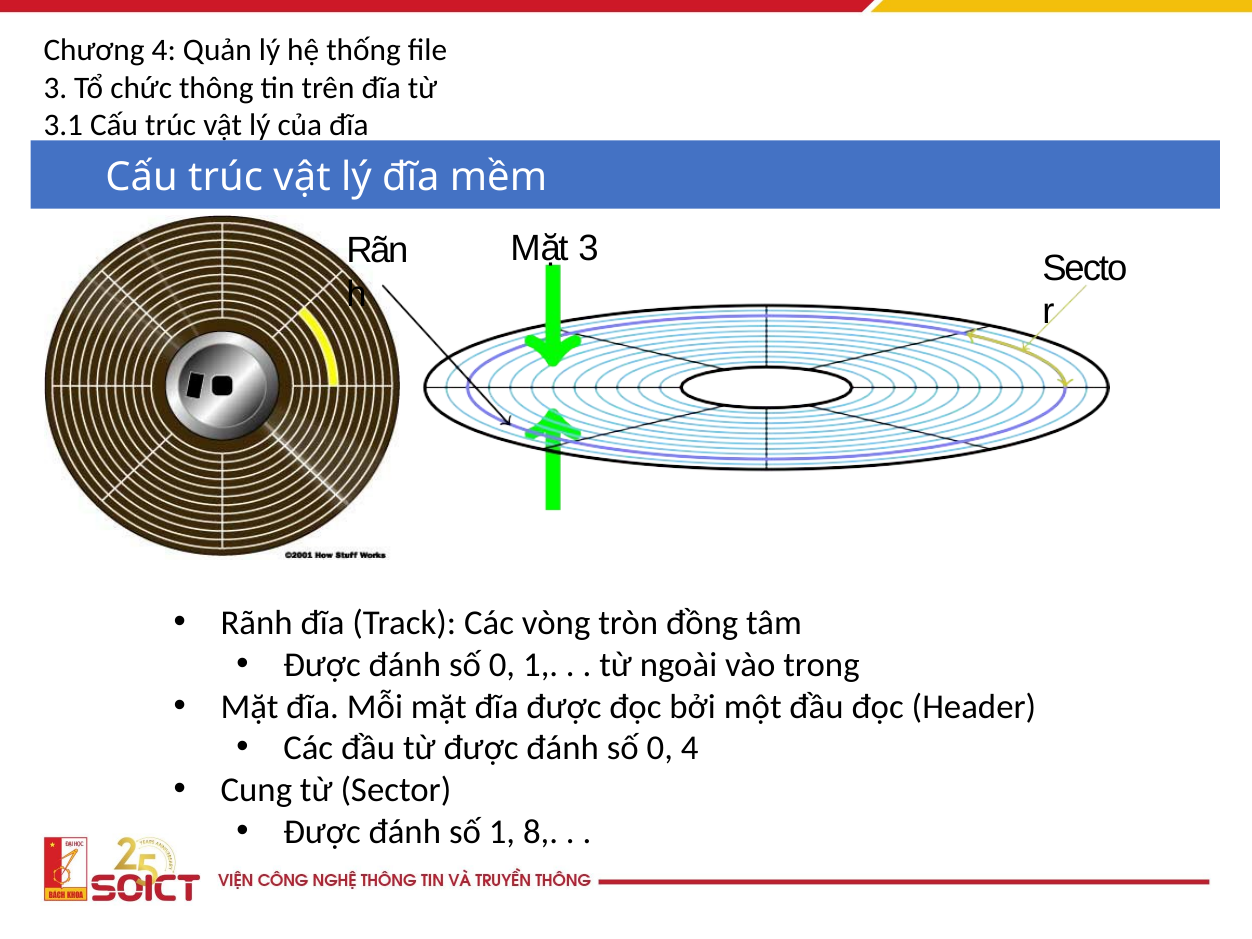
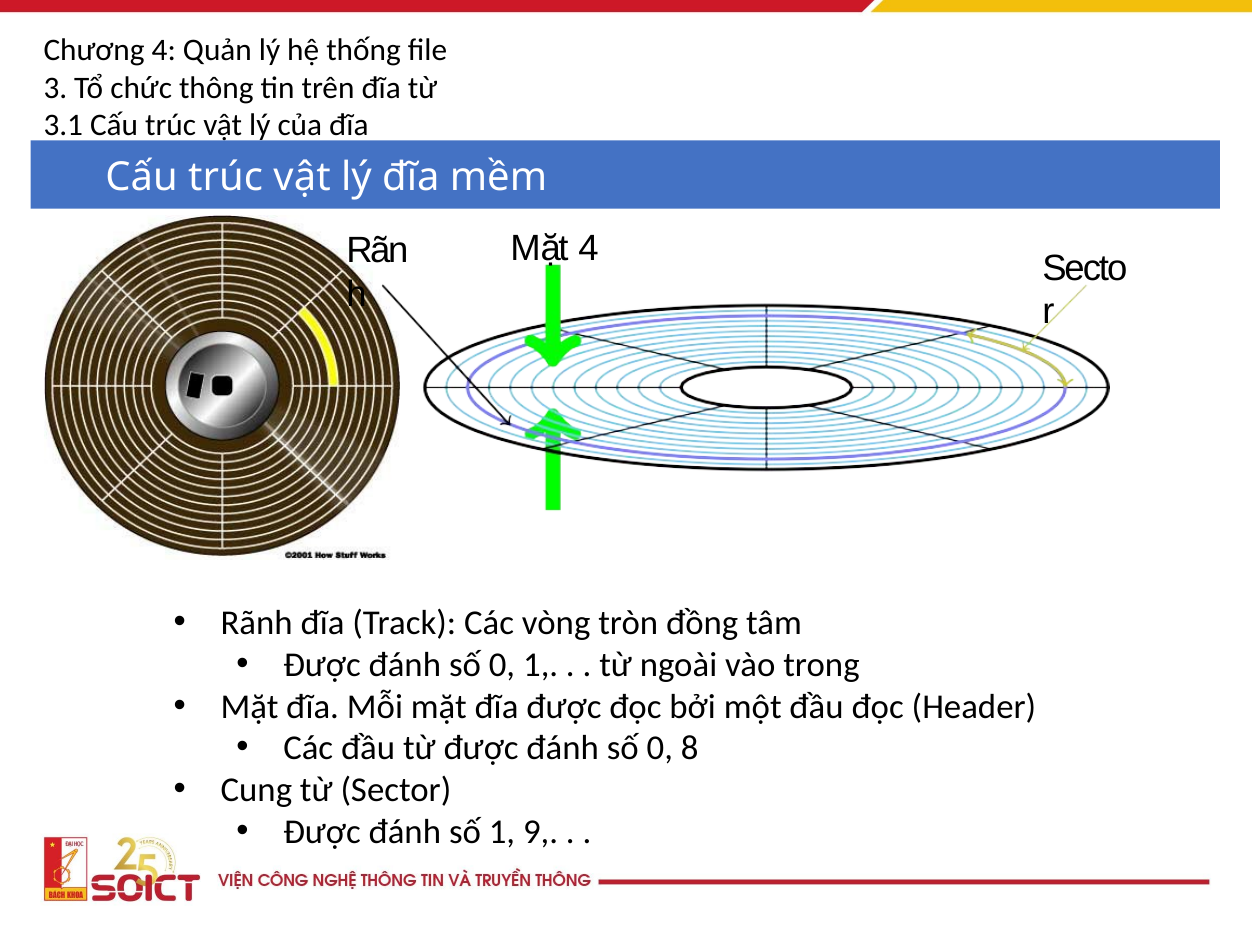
Mặt 3: 3 -> 4
0 4: 4 -> 8
8: 8 -> 9
